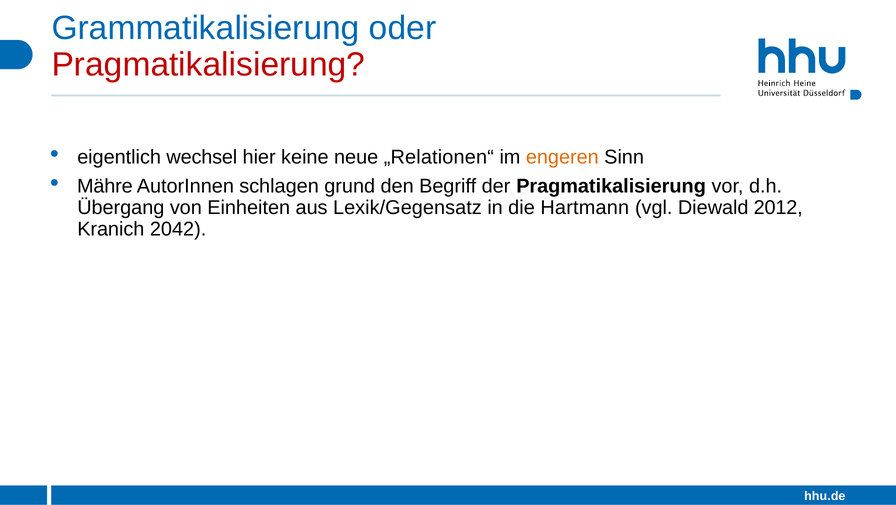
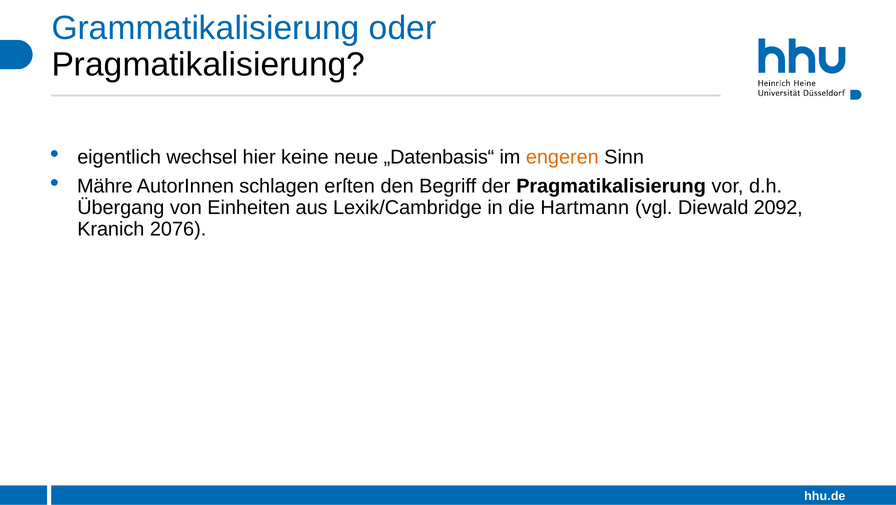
Pragmatikalisierung at (208, 65) colour: red -> black
„Relationen“: „Relationen“ -> „Datenbasis“
grund: grund -> erſten
Lexik/Gegensatz: Lexik/Gegensatz -> Lexik/Cambridge
2012: 2012 -> 2092
2042: 2042 -> 2076
